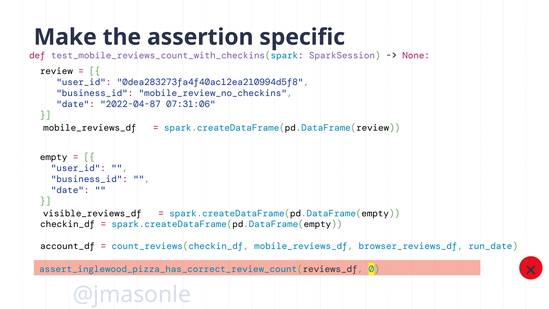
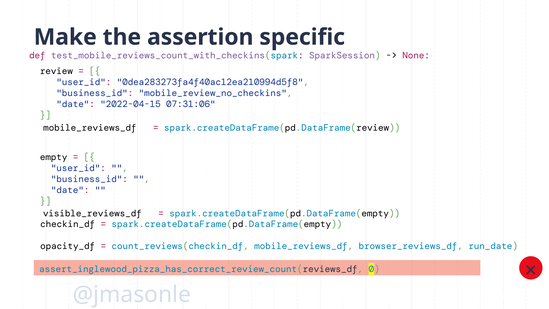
2022-04-87: 2022-04-87 -> 2022-04-15
account_df: account_df -> opacity_df
